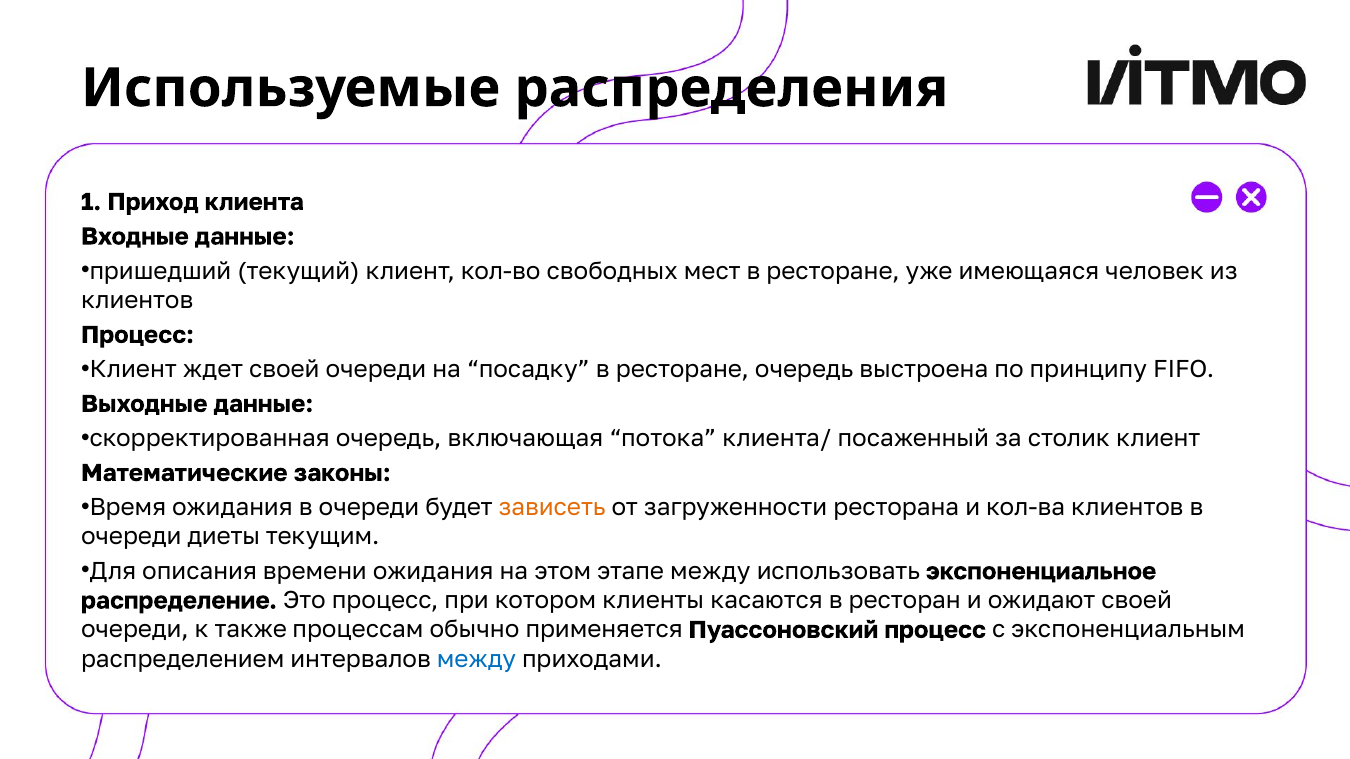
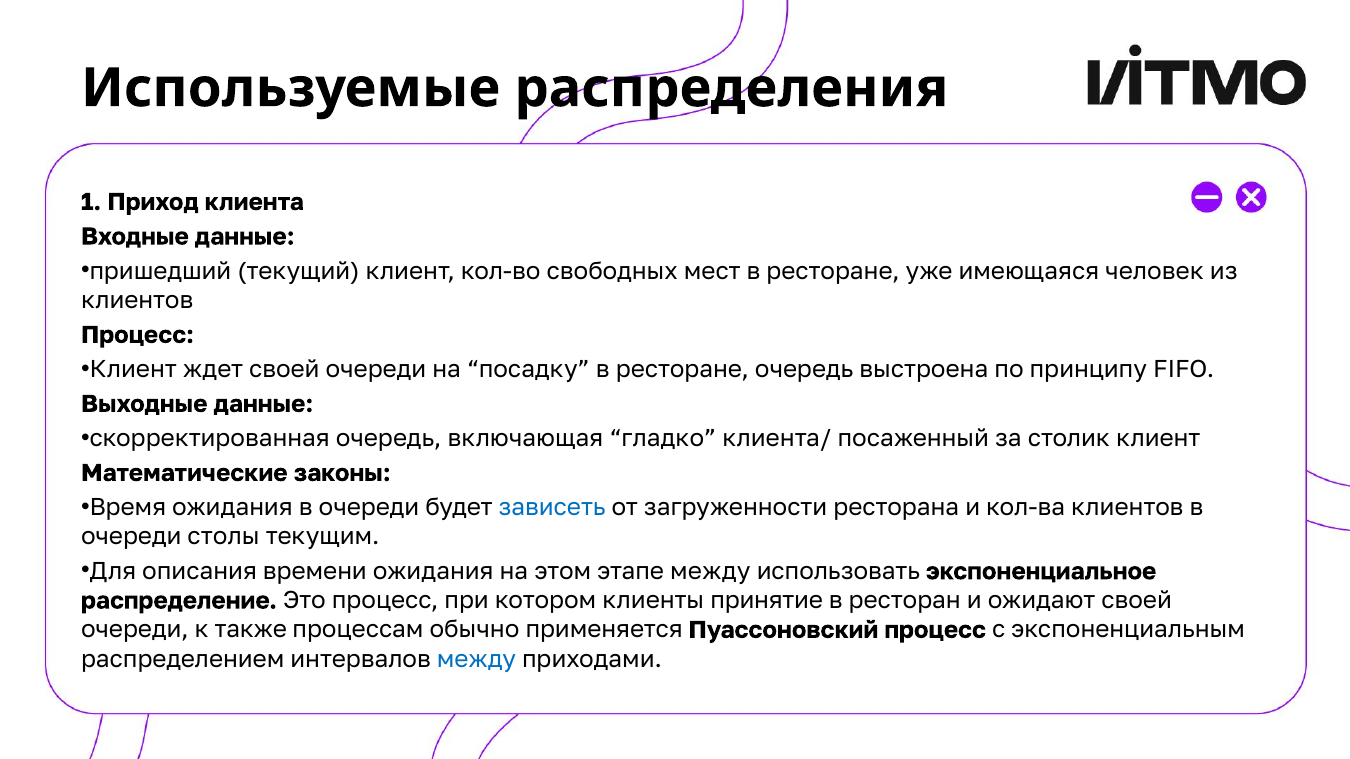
потока: потока -> гладко
зависеть colour: orange -> blue
диеты: диеты -> столы
касаются: касаются -> принятие
